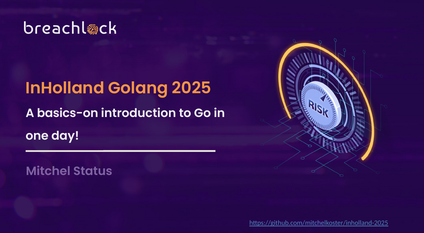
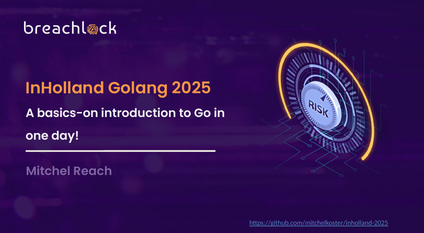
Status: Status -> Reach
